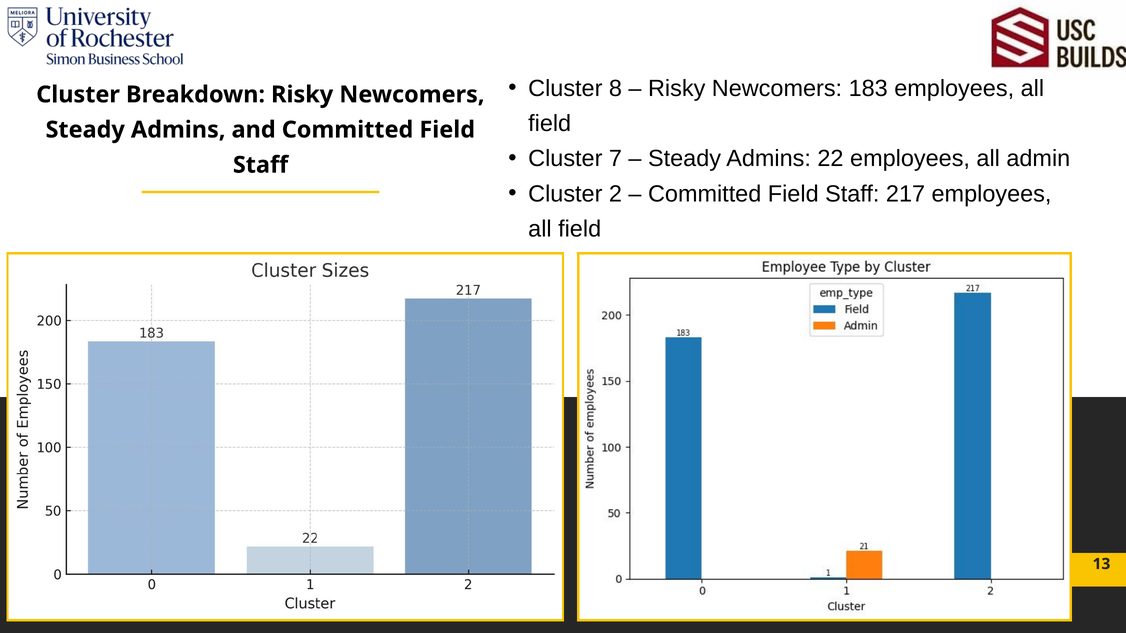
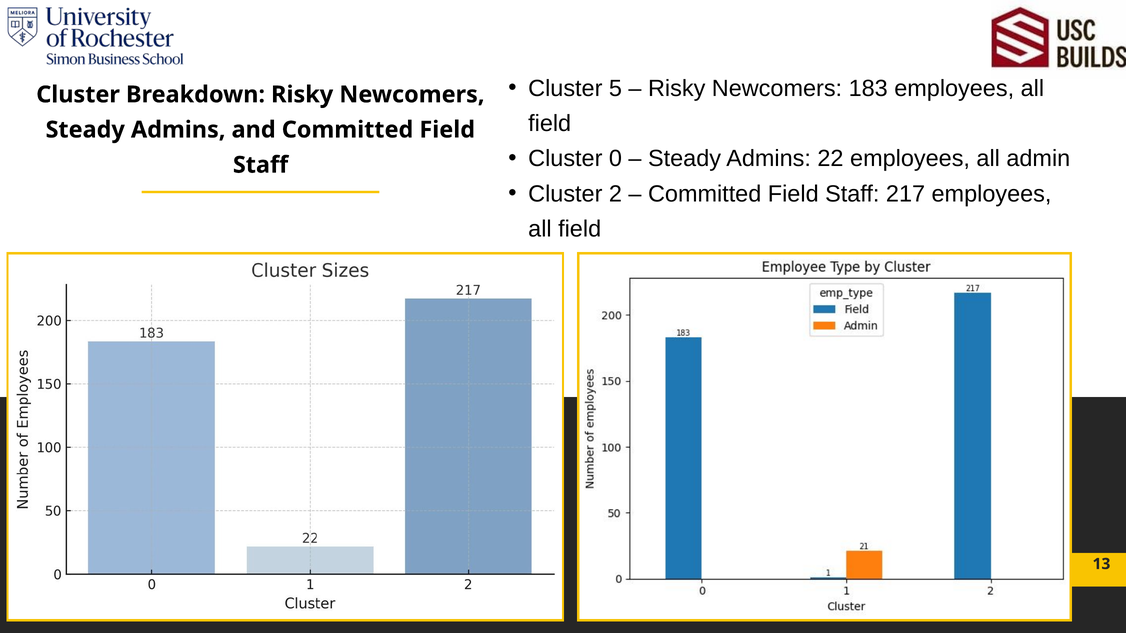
8: 8 -> 5
7: 7 -> 0
